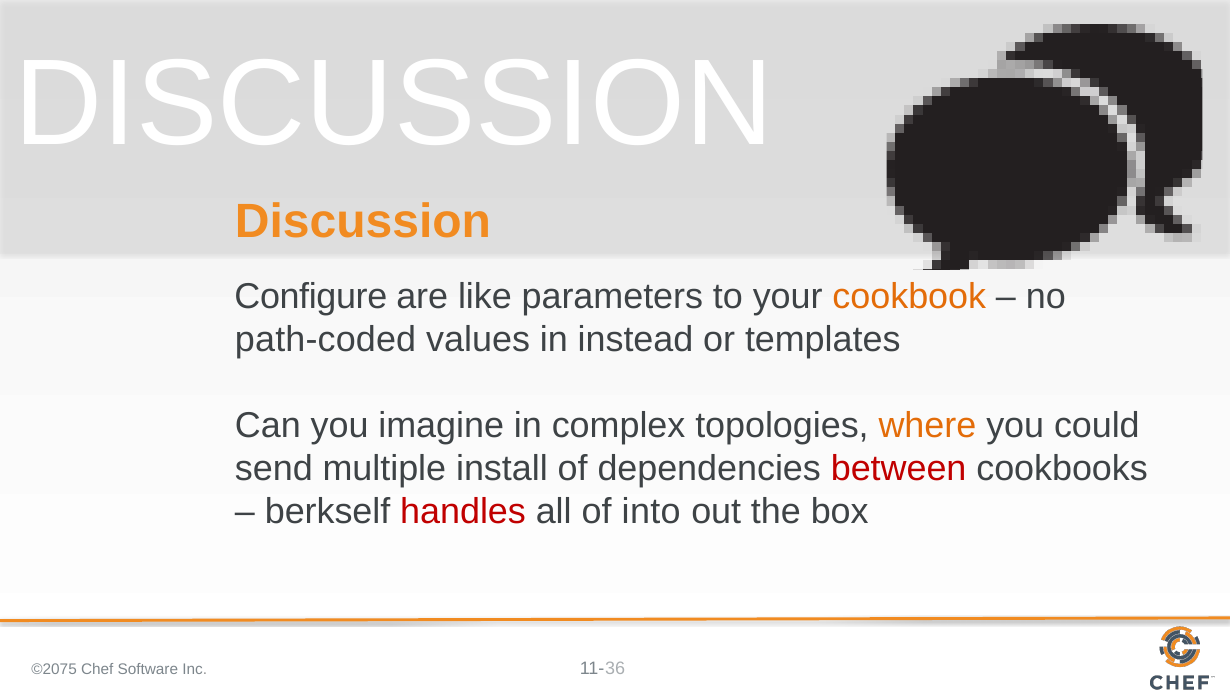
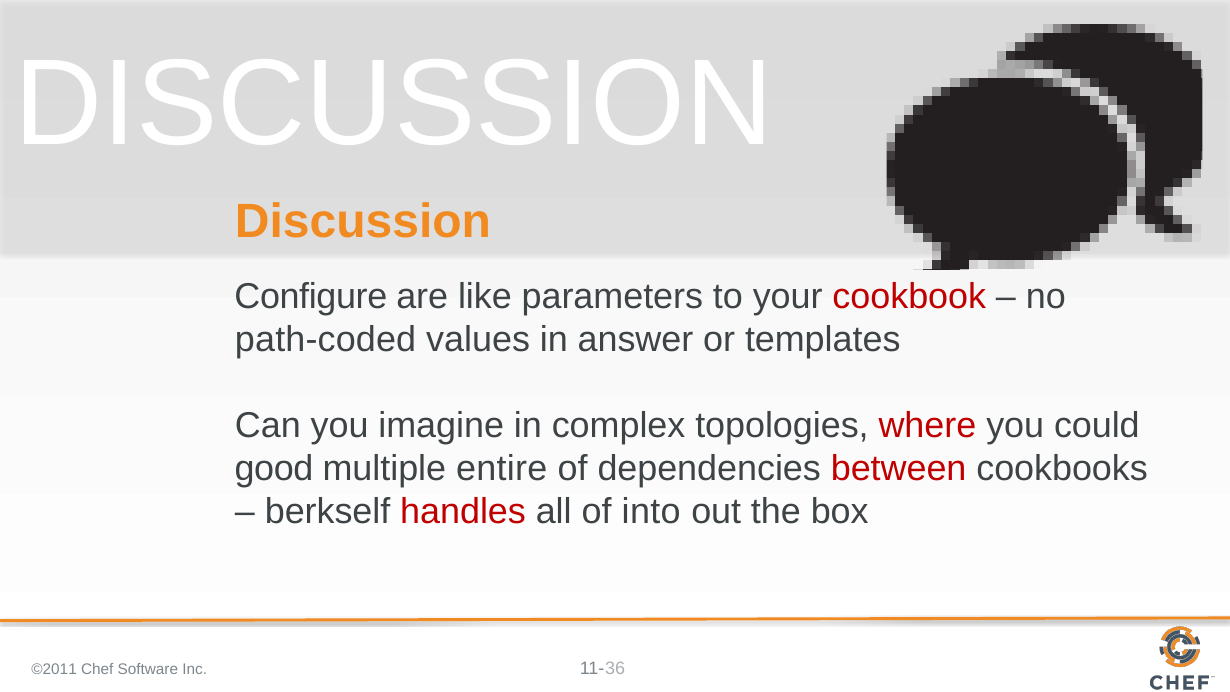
cookbook colour: orange -> red
instead: instead -> answer
where colour: orange -> red
send: send -> good
install: install -> entire
©2075: ©2075 -> ©2011
